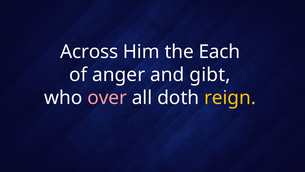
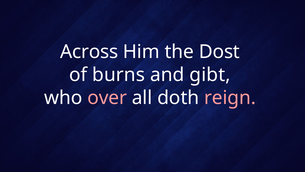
Each: Each -> Dost
anger: anger -> burns
reign colour: yellow -> pink
